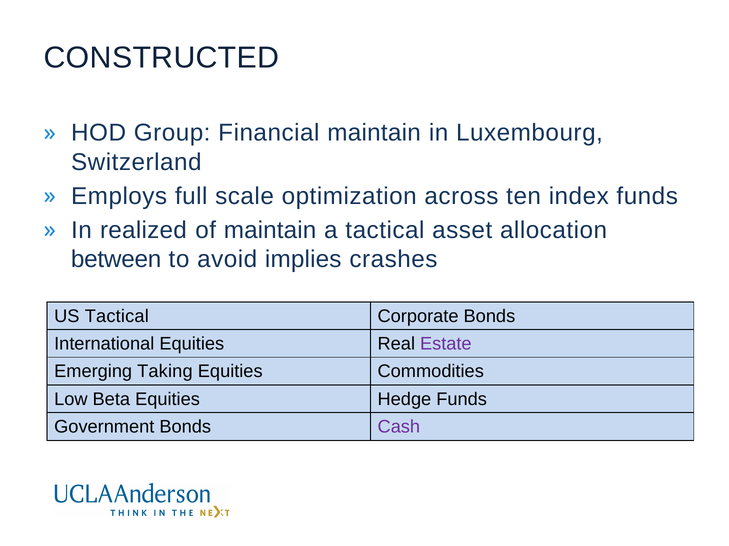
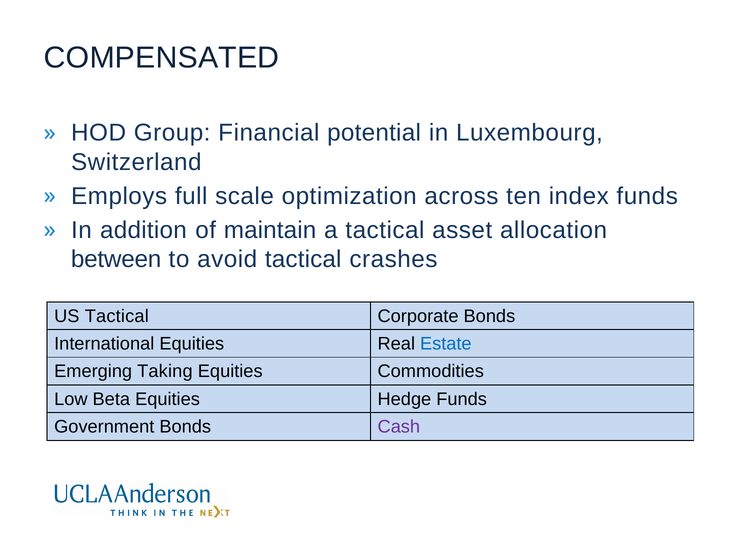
CONSTRUCTED: CONSTRUCTED -> COMPENSATED
Financial maintain: maintain -> potential
realized: realized -> addition
avoid implies: implies -> tactical
Estate colour: purple -> blue
